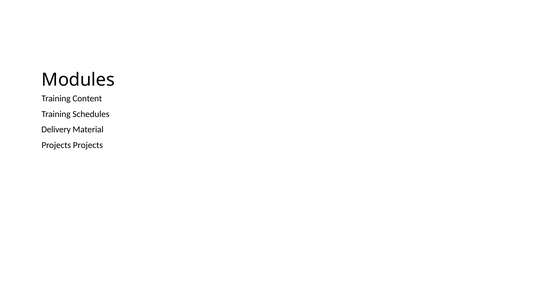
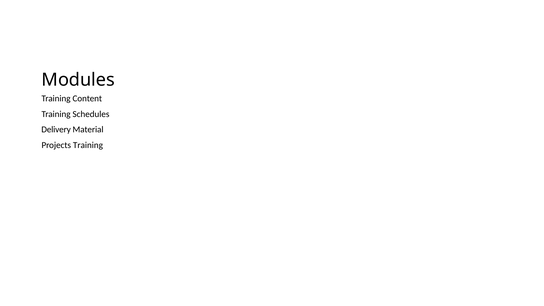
Projects Projects: Projects -> Training
